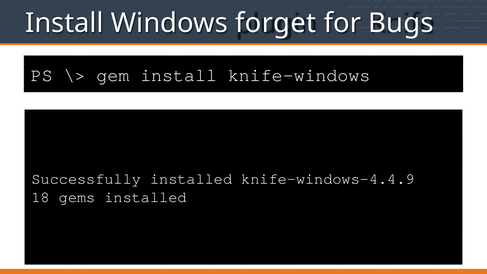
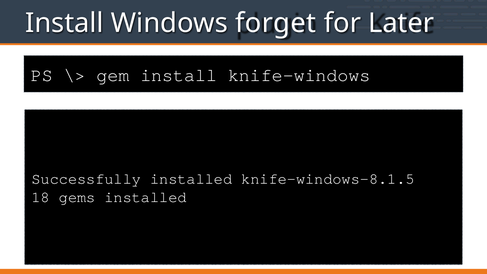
Bugs: Bugs -> Later
knife-windows-4.4.9: knife-windows-4.4.9 -> knife-windows-8.1.5
